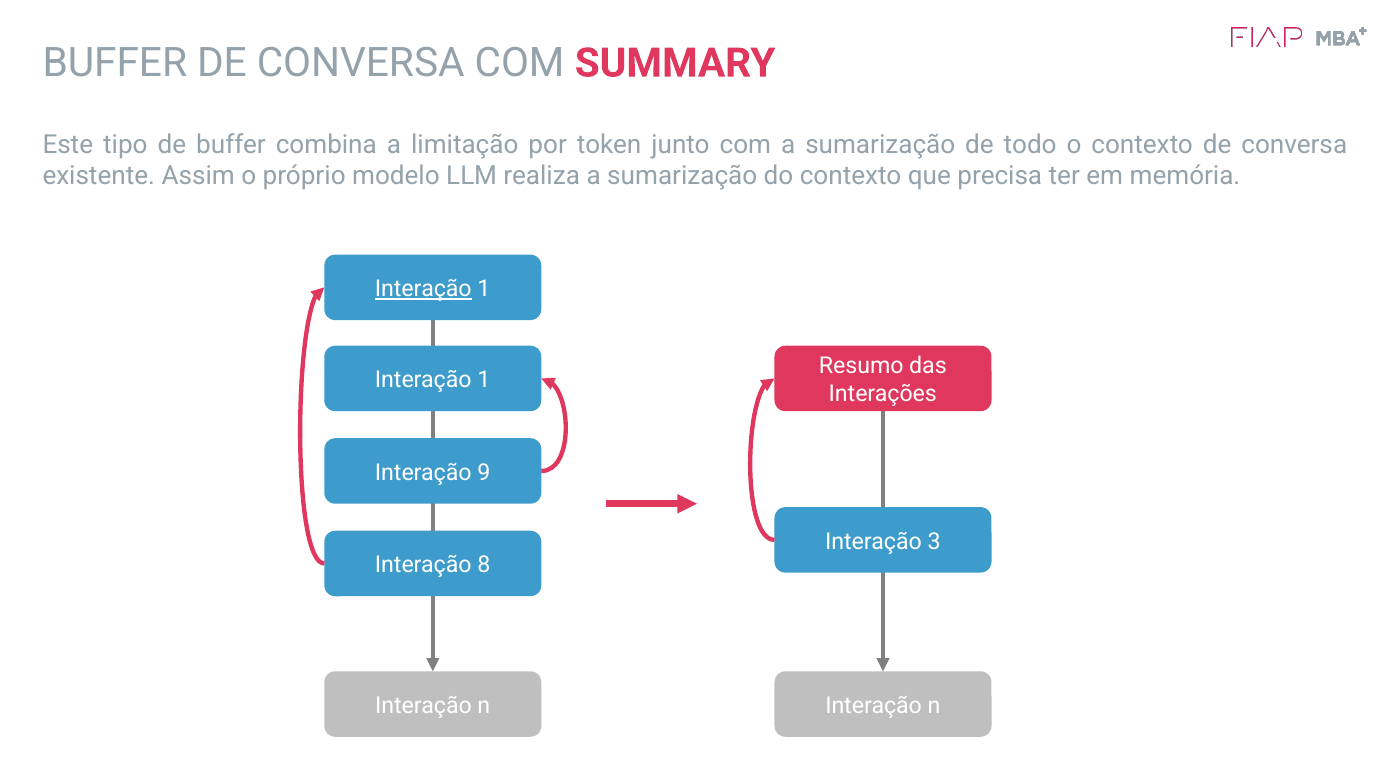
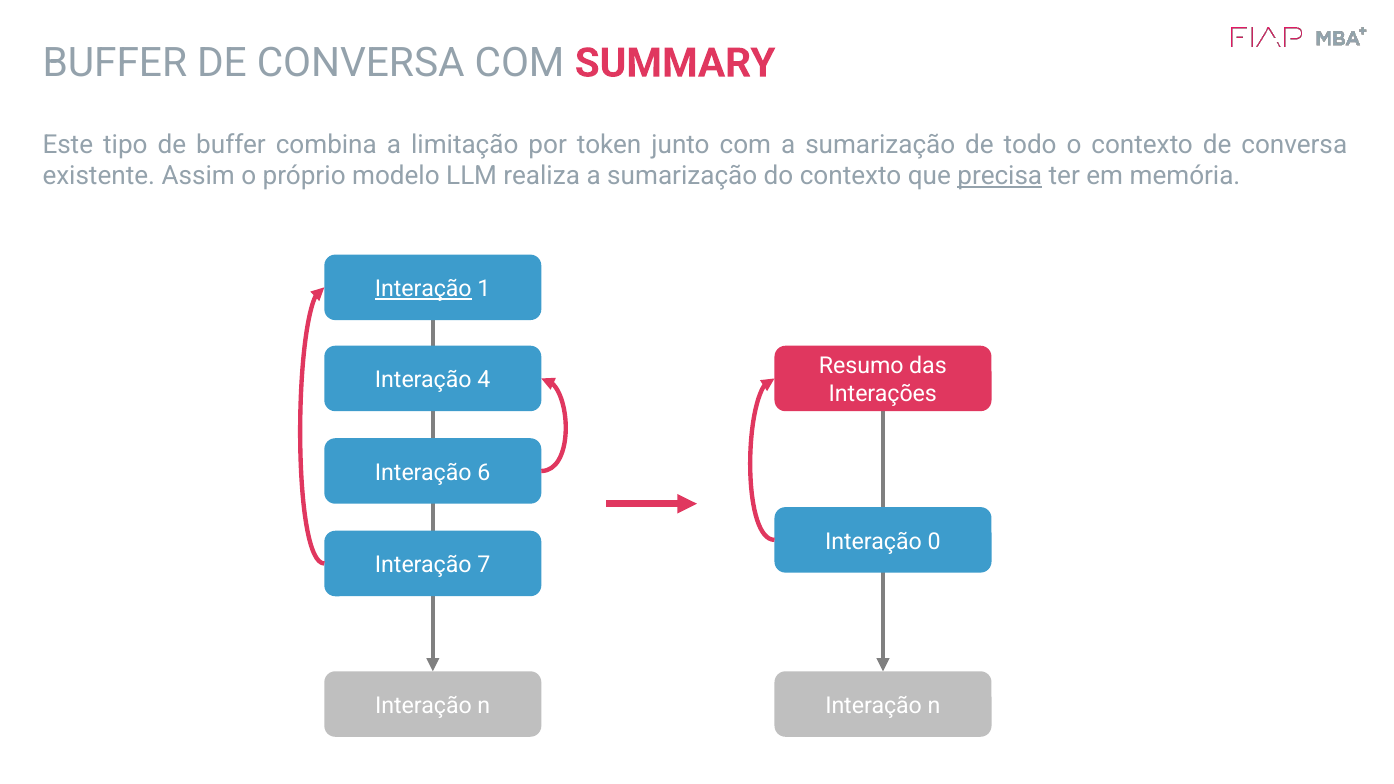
precisa underline: none -> present
1 at (484, 380): 1 -> 4
9: 9 -> 6
3: 3 -> 0
8: 8 -> 7
